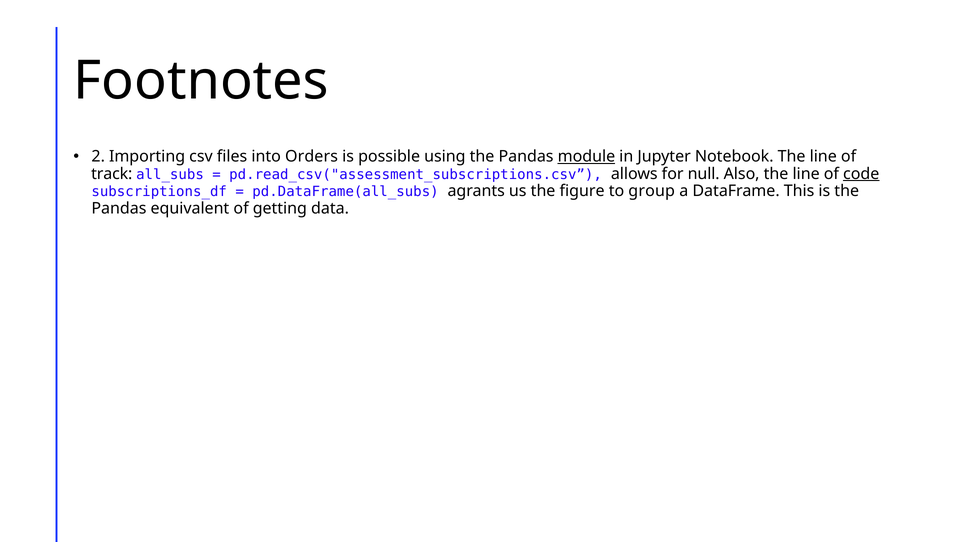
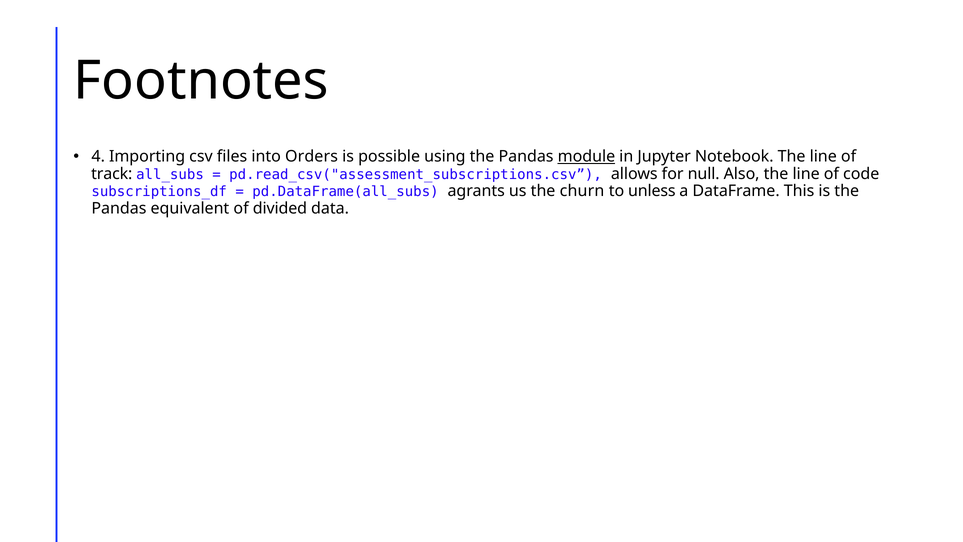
2: 2 -> 4
code underline: present -> none
figure: figure -> churn
group: group -> unless
getting: getting -> divided
